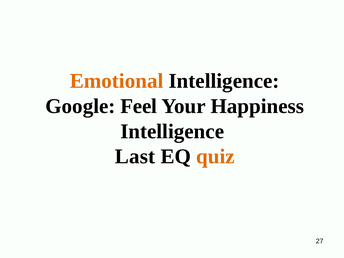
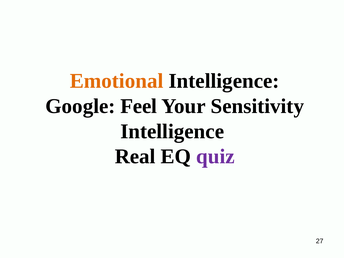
Happiness: Happiness -> Sensitivity
Last: Last -> Real
quiz colour: orange -> purple
